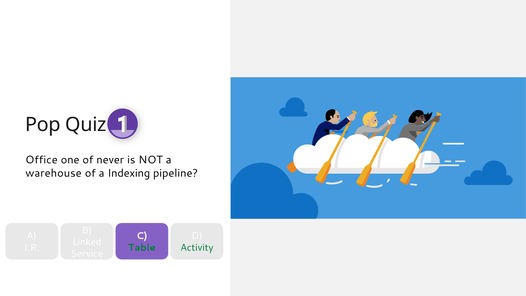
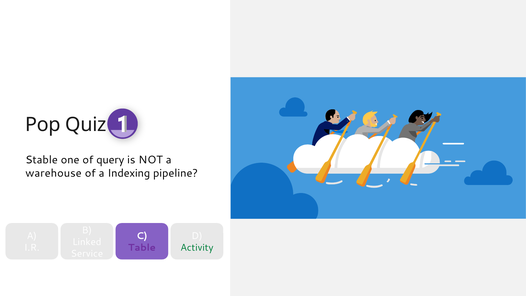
Office: Office -> Stable
never: never -> query
Table colour: green -> purple
